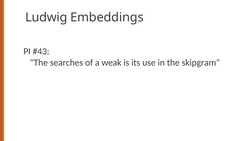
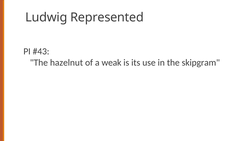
Embeddings: Embeddings -> Represented
searches: searches -> hazelnut
